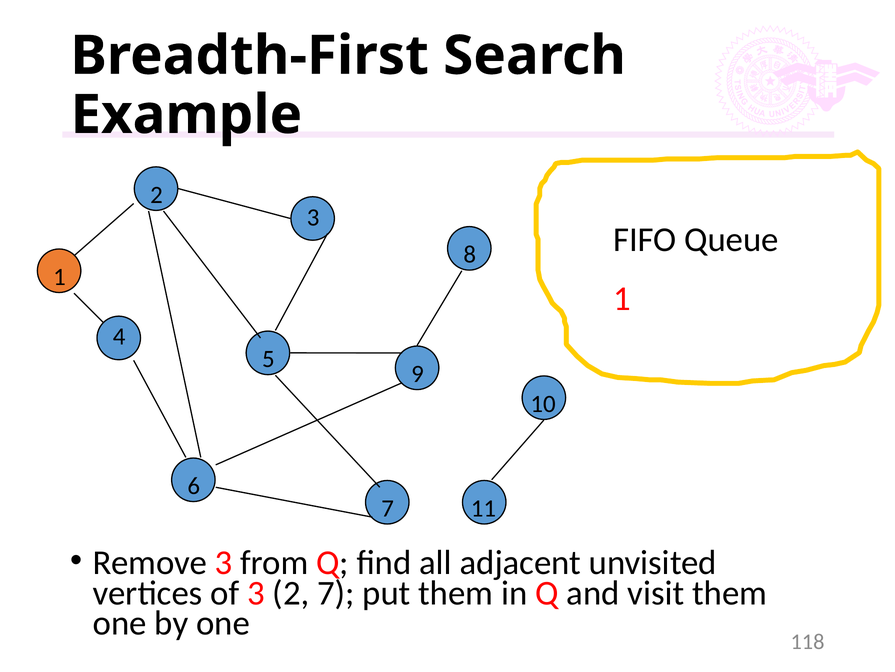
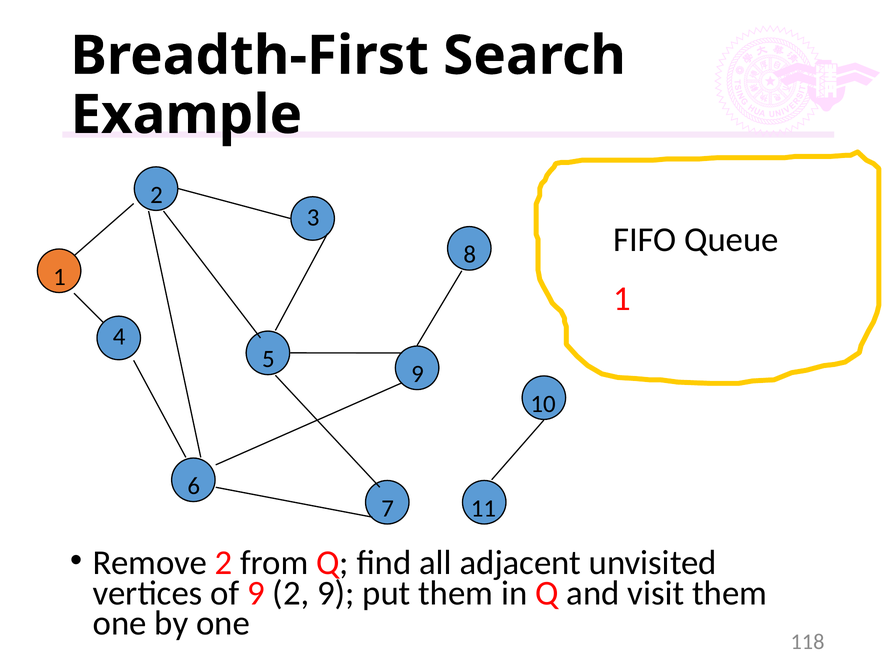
Remove 3: 3 -> 2
of 3: 3 -> 9
2 7: 7 -> 9
